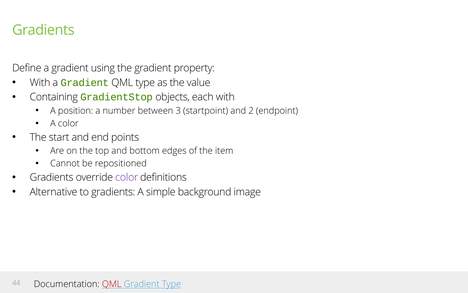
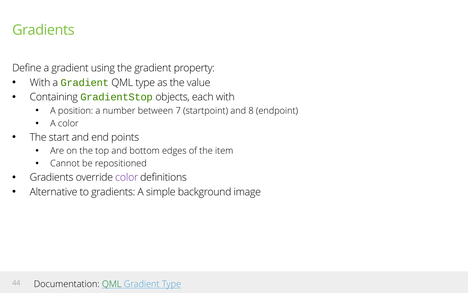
3: 3 -> 7
2: 2 -> 8
QML at (112, 284) colour: red -> green
